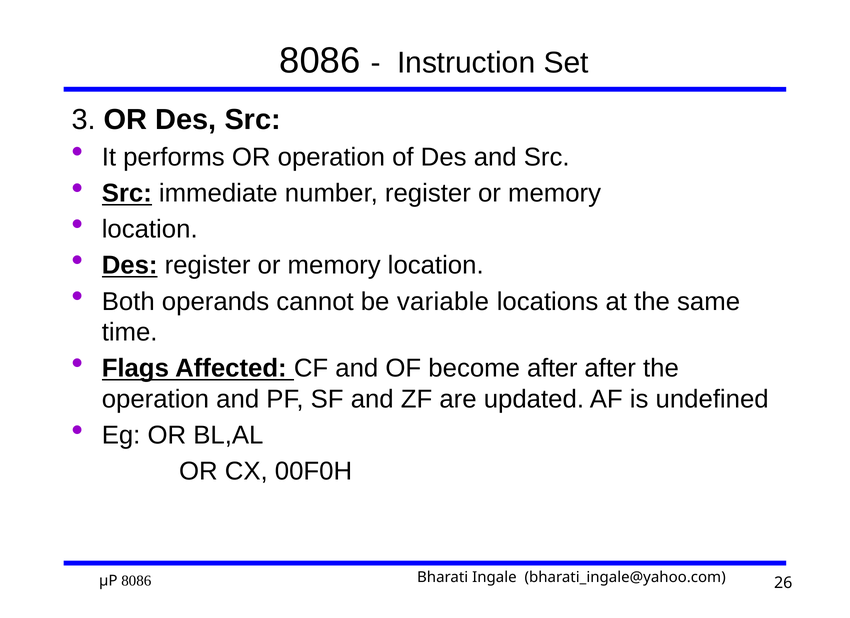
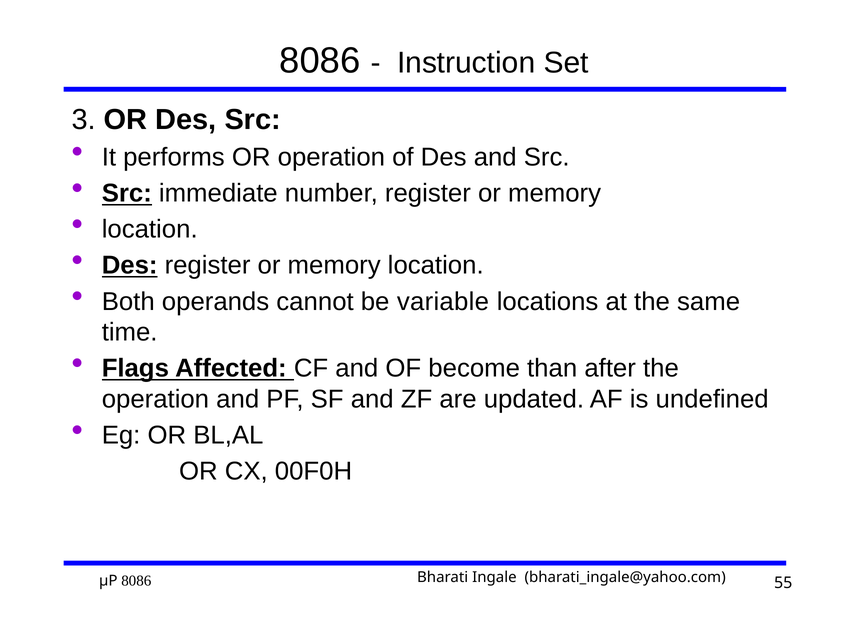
become after: after -> than
26: 26 -> 55
